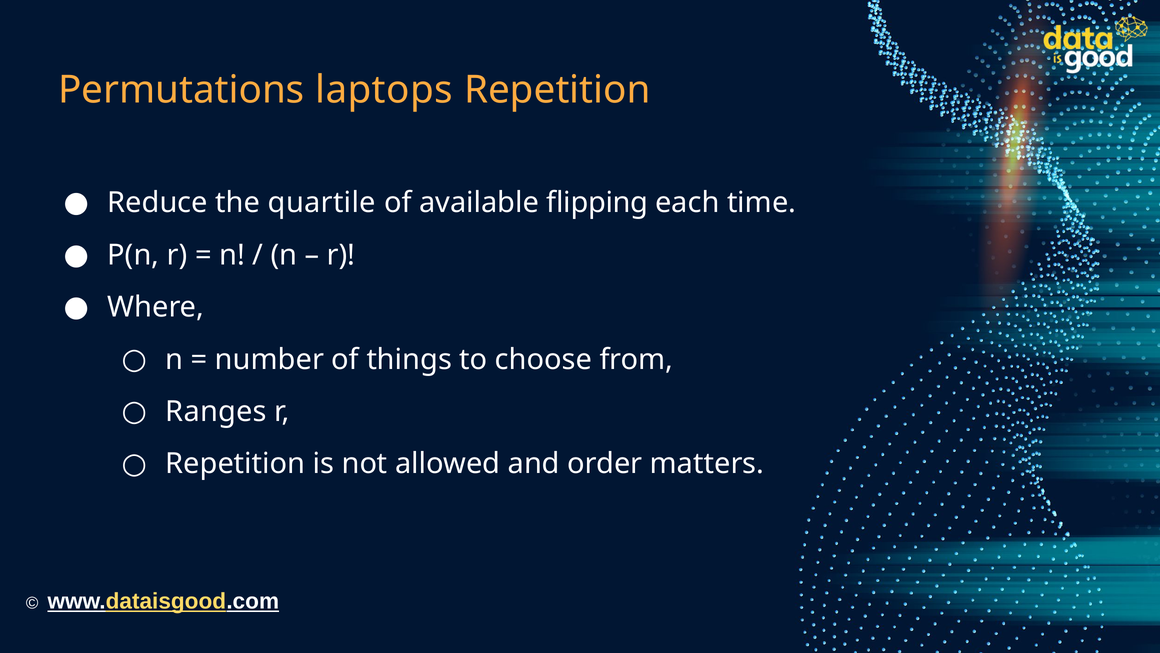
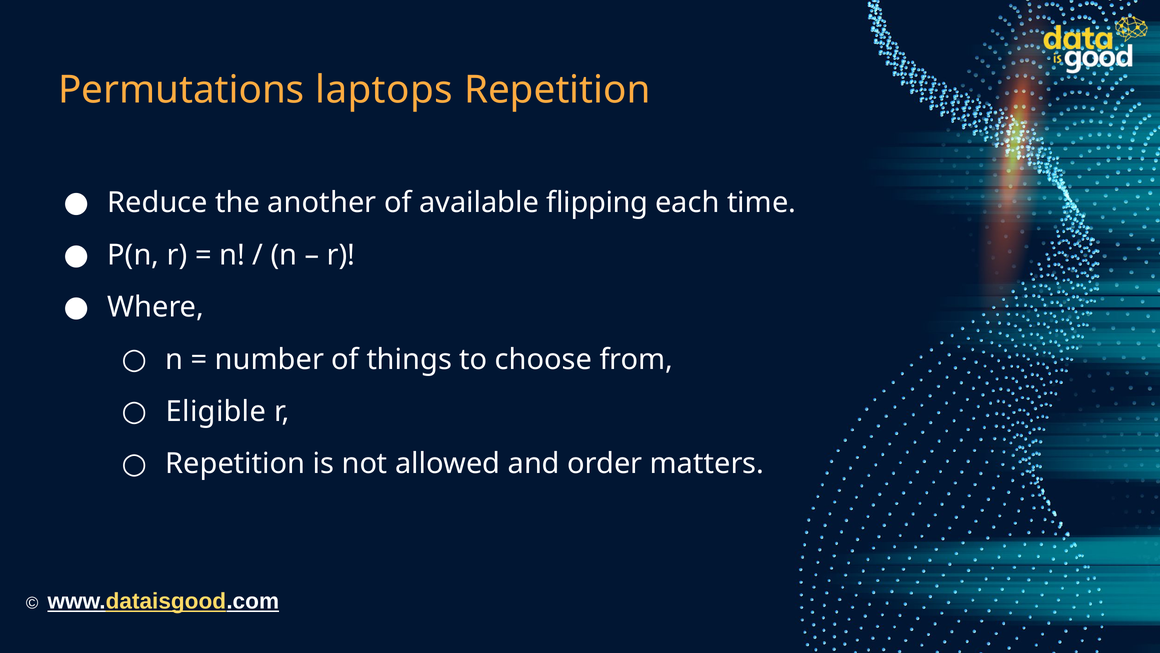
quartile: quartile -> another
Ranges: Ranges -> Eligible
